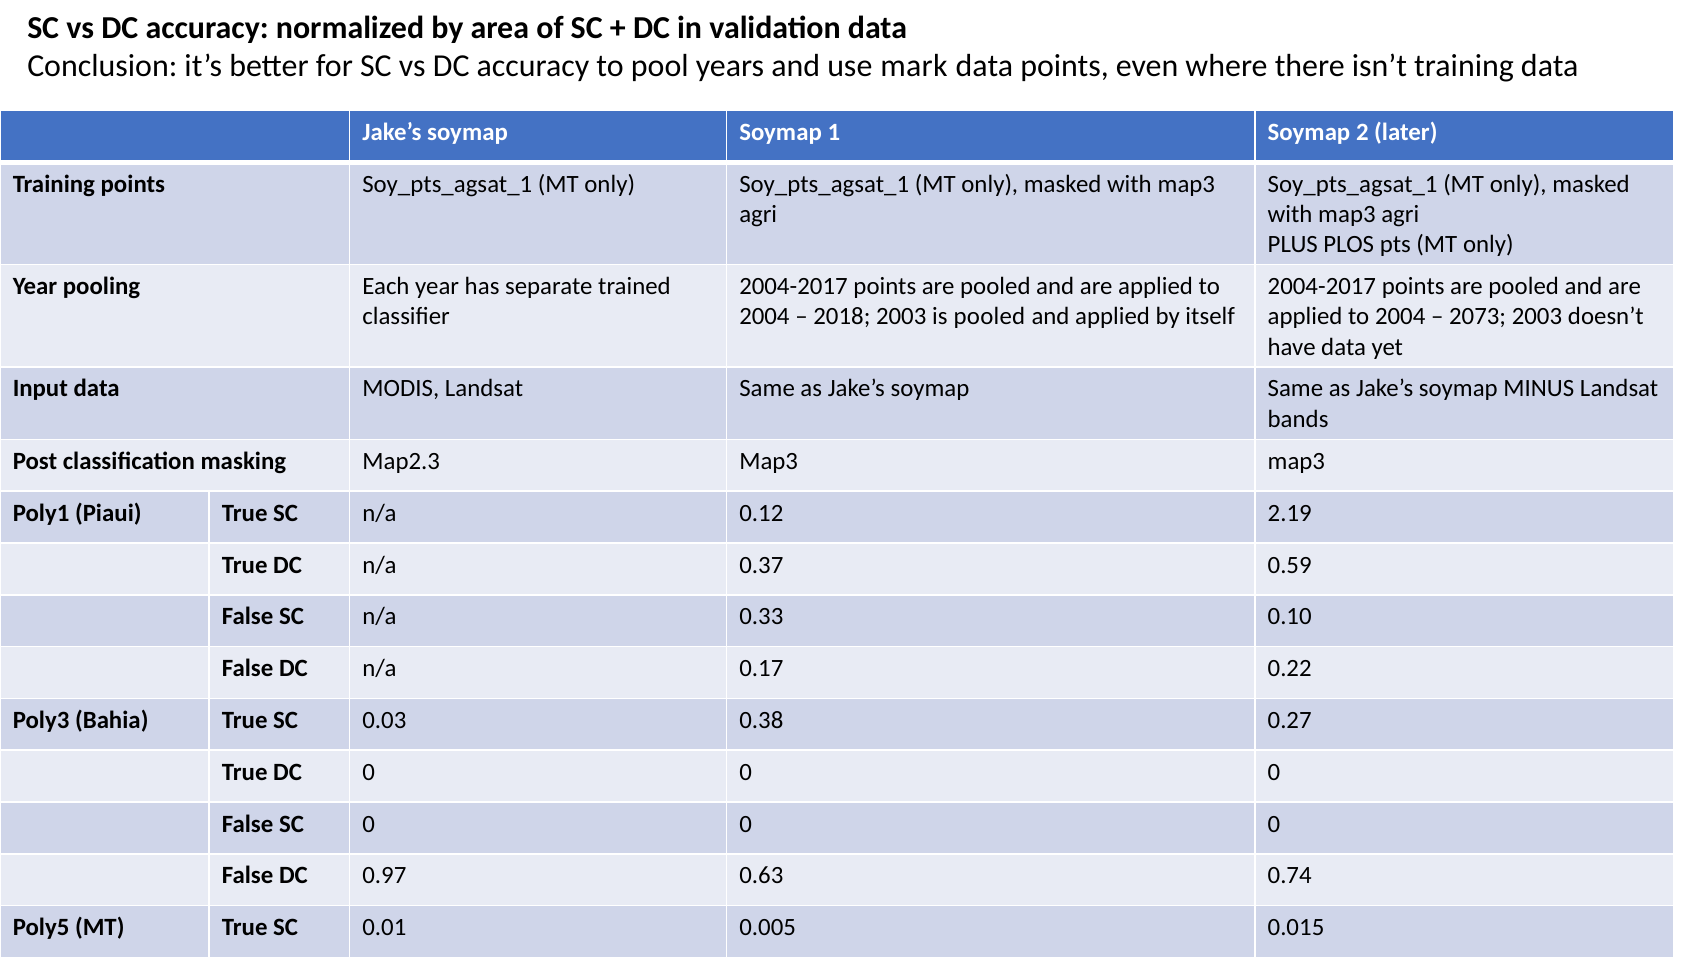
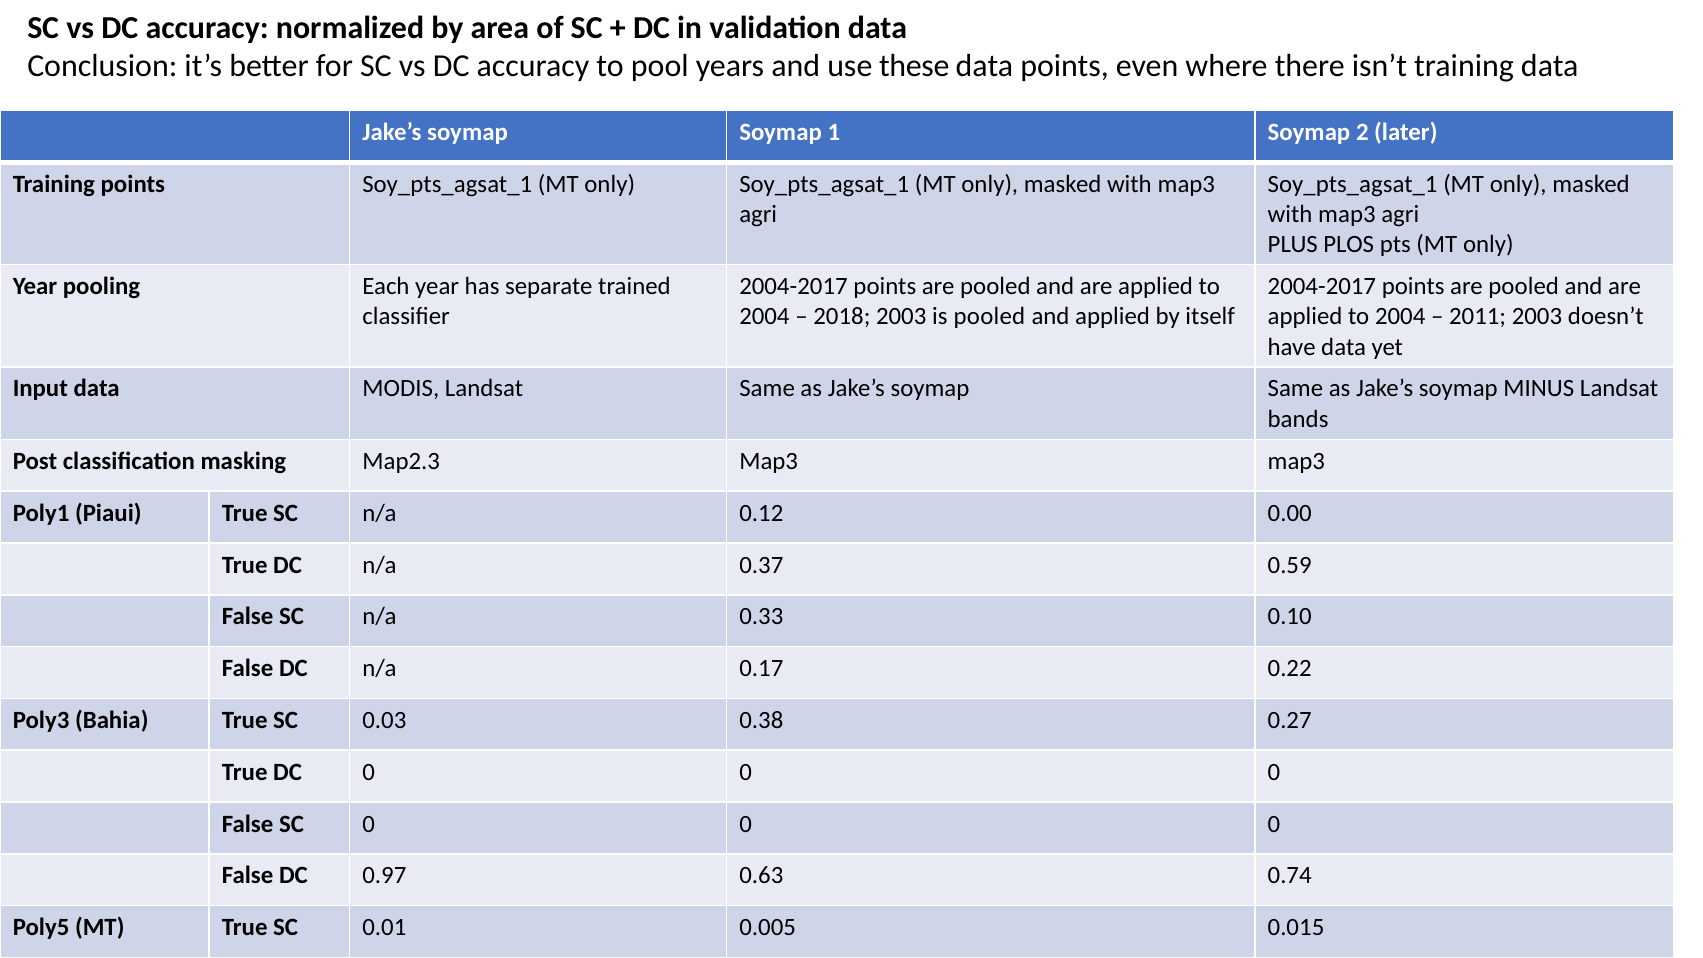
mark: mark -> these
2073: 2073 -> 2011
2.19: 2.19 -> 0.00
